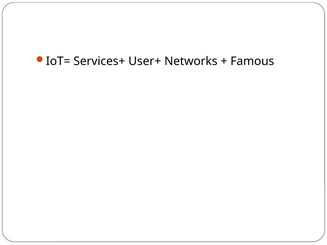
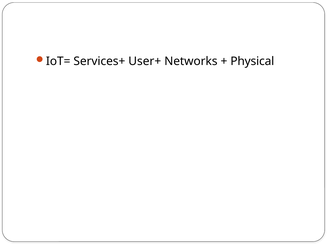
Famous: Famous -> Physical
